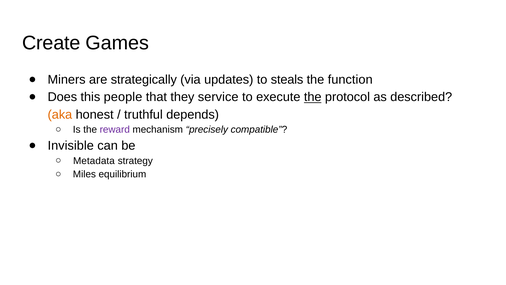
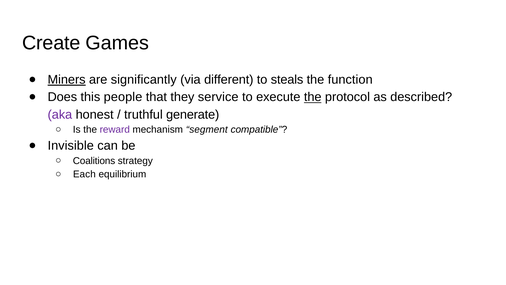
Miners underline: none -> present
strategically: strategically -> significantly
updates: updates -> different
aka colour: orange -> purple
depends: depends -> generate
precisely: precisely -> segment
Metadata: Metadata -> Coalitions
Miles: Miles -> Each
